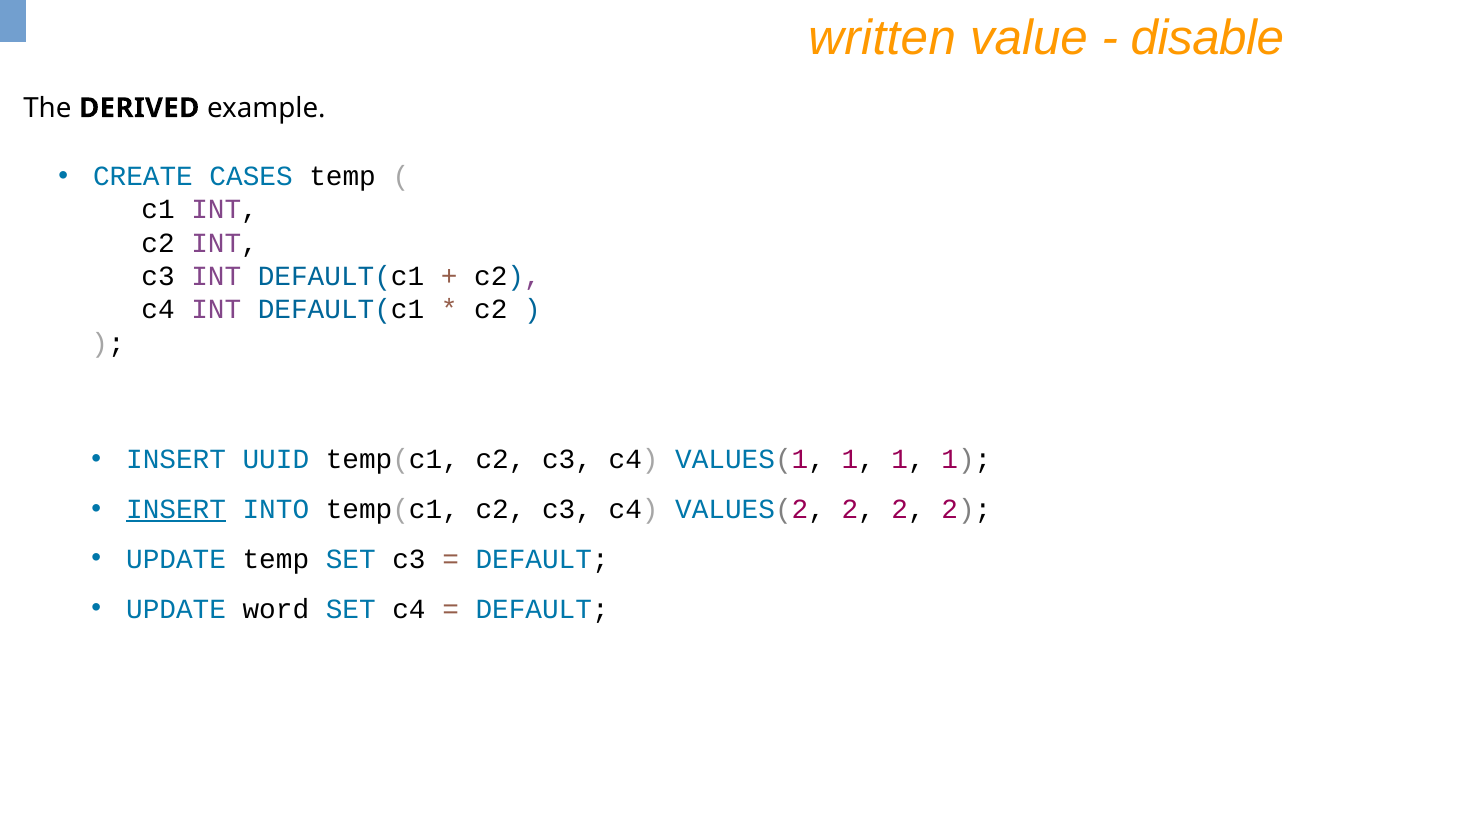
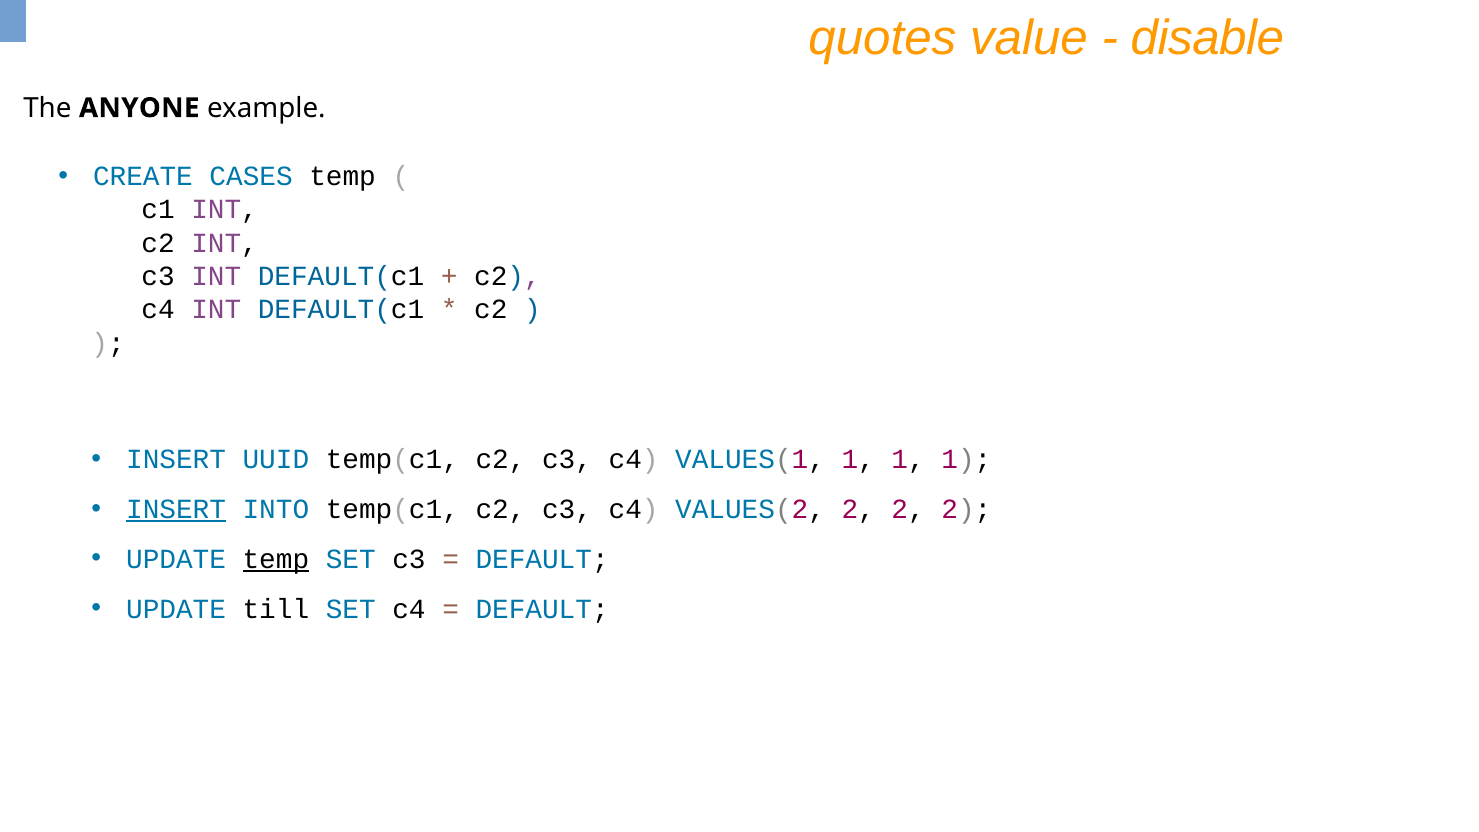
written: written -> quotes
DERIVED: DERIVED -> ANYONE
temp at (276, 559) underline: none -> present
word: word -> till
